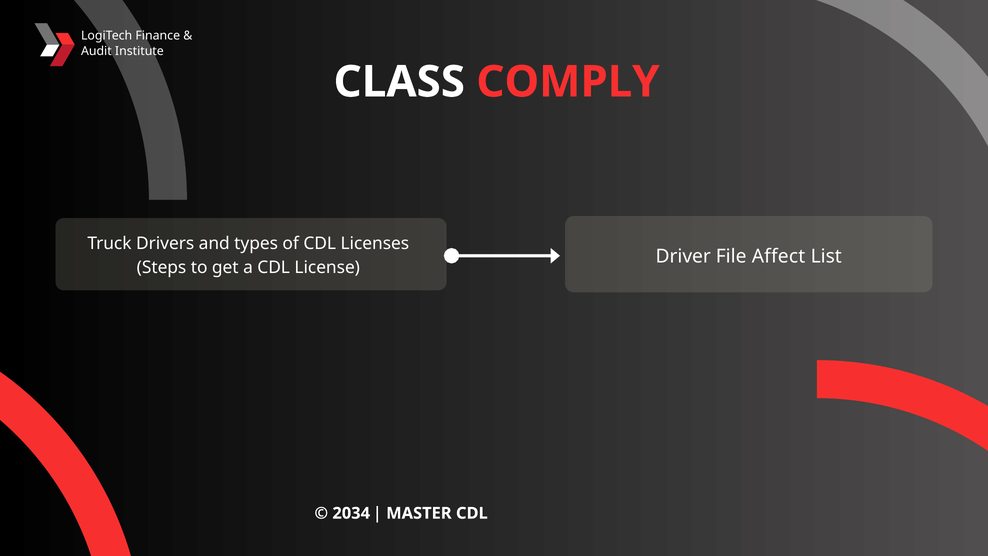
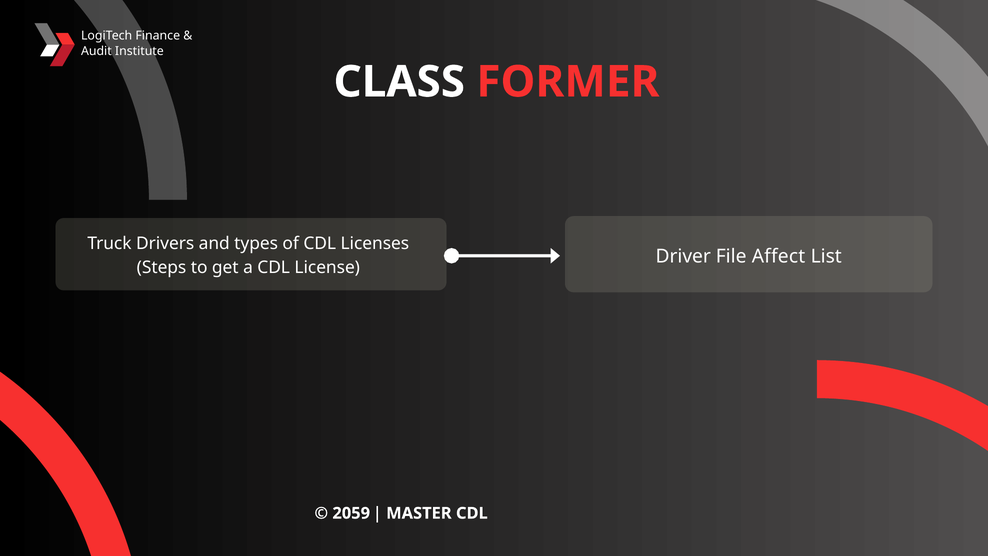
COMPLY: COMPLY -> FORMER
2034: 2034 -> 2059
